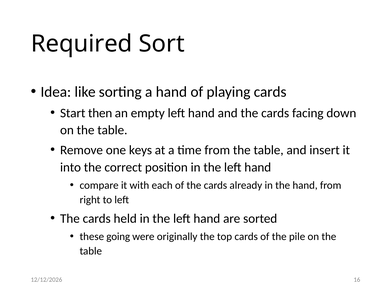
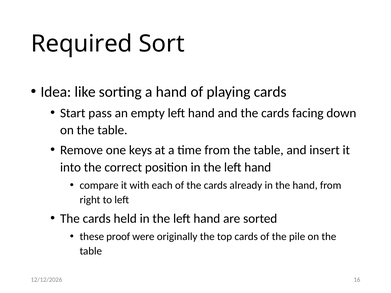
then: then -> pass
going: going -> proof
